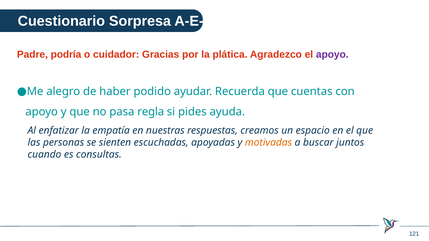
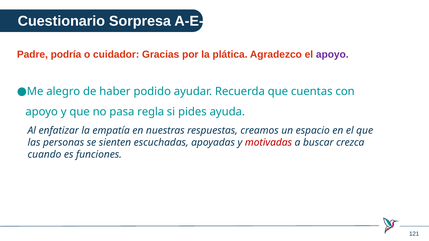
motivadas colour: orange -> red
juntos: juntos -> crezca
consultas: consultas -> funciones
